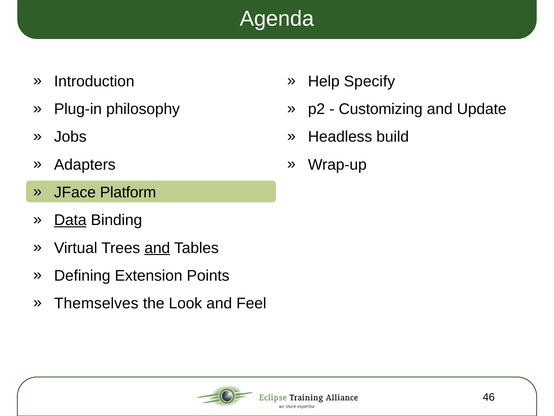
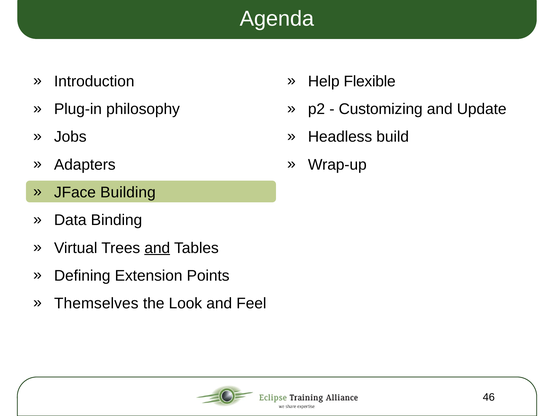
Specify: Specify -> Flexible
Platform: Platform -> Building
Data underline: present -> none
